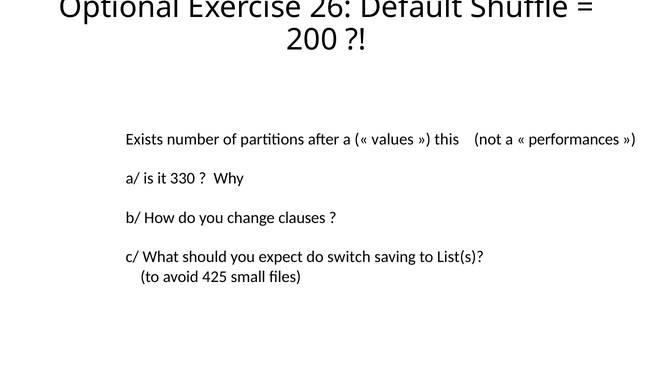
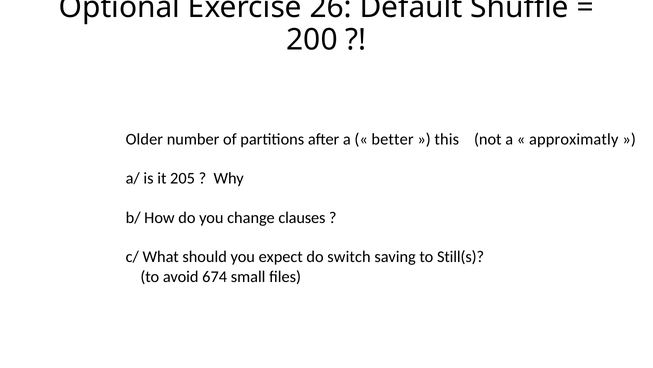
Exists: Exists -> Older
values: values -> better
performances: performances -> approximatly
330: 330 -> 205
List(s: List(s -> Still(s
425: 425 -> 674
